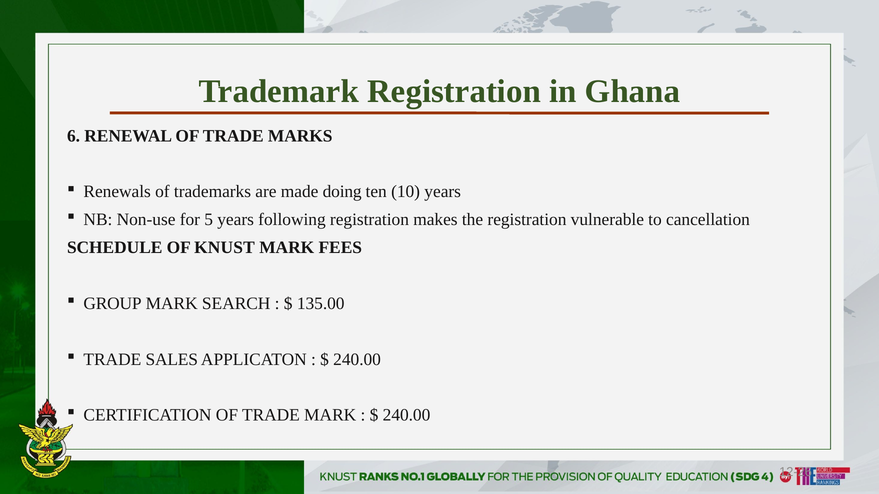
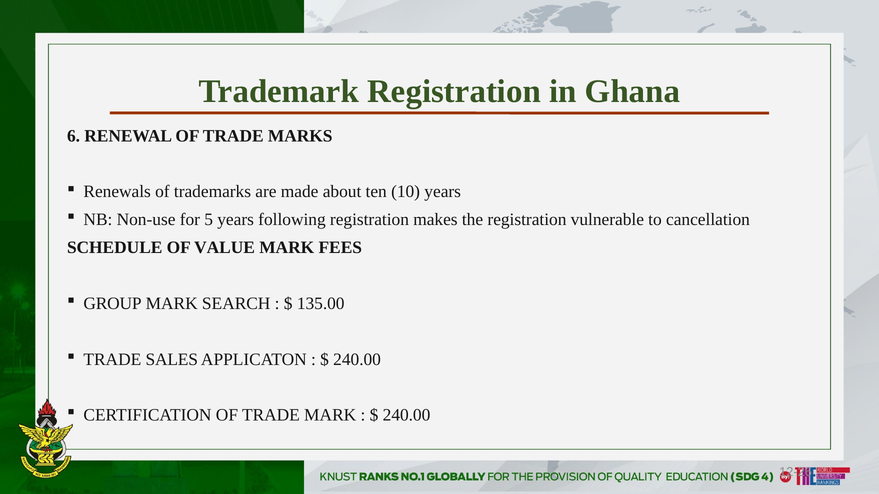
doing: doing -> about
KNUST: KNUST -> VALUE
